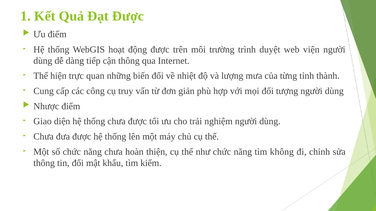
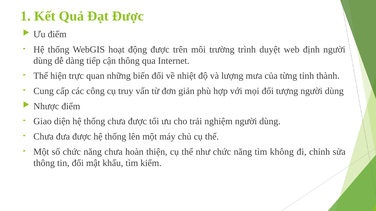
viện: viện -> định
